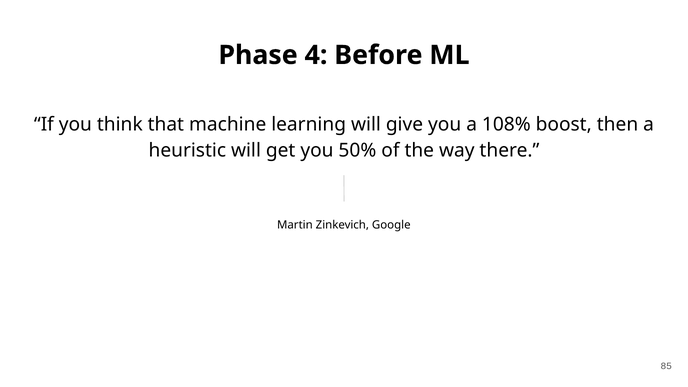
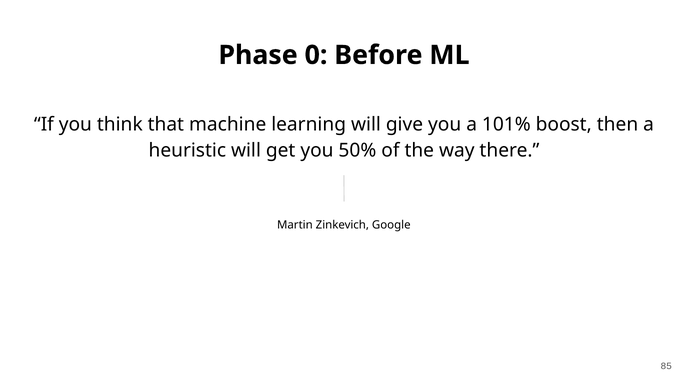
4: 4 -> 0
108%: 108% -> 101%
